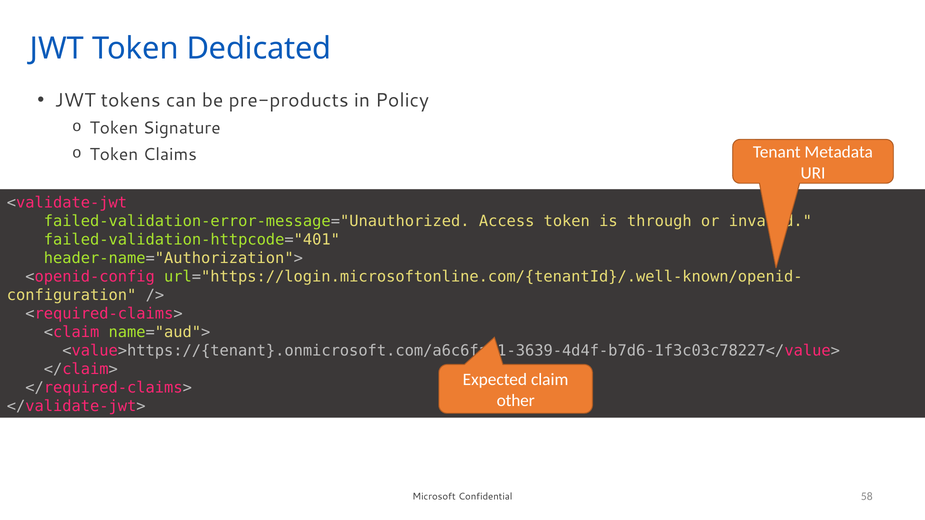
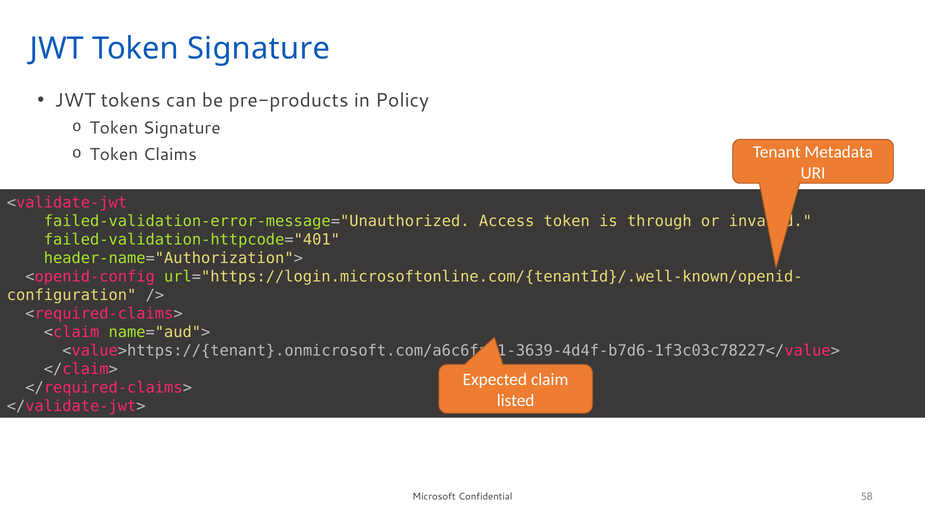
JWT Token Dedicated: Dedicated -> Signature
other: other -> listed
